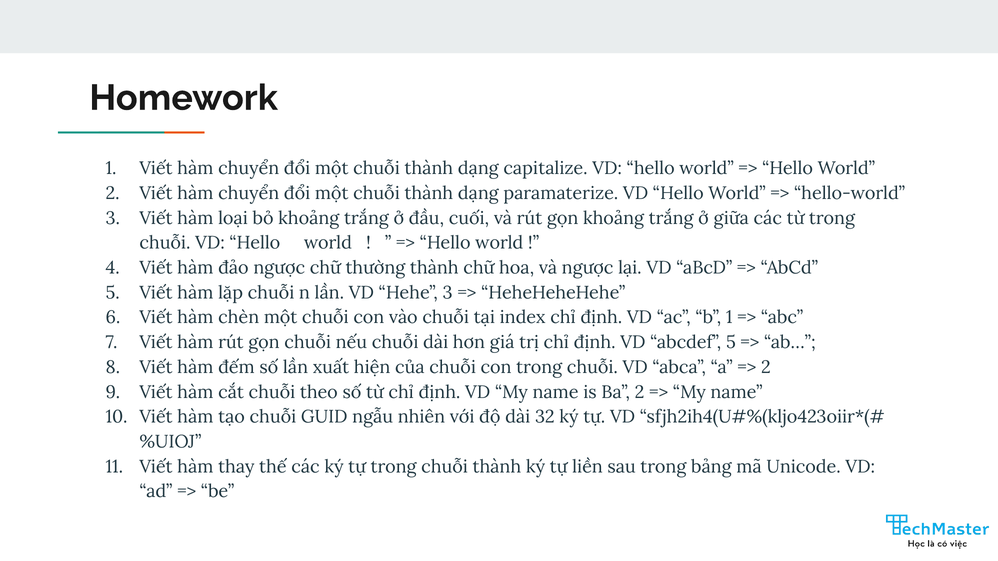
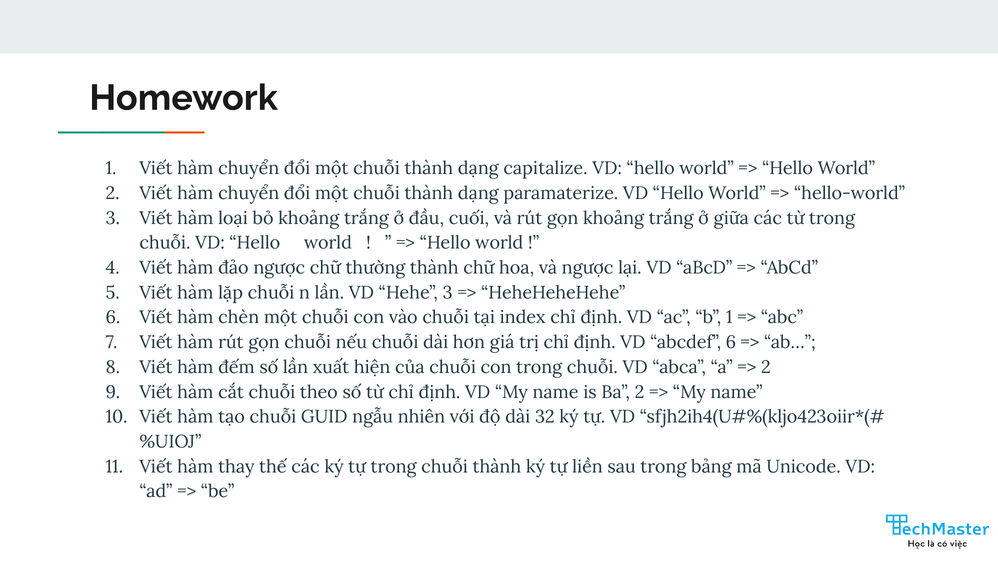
abcdef 5: 5 -> 6
